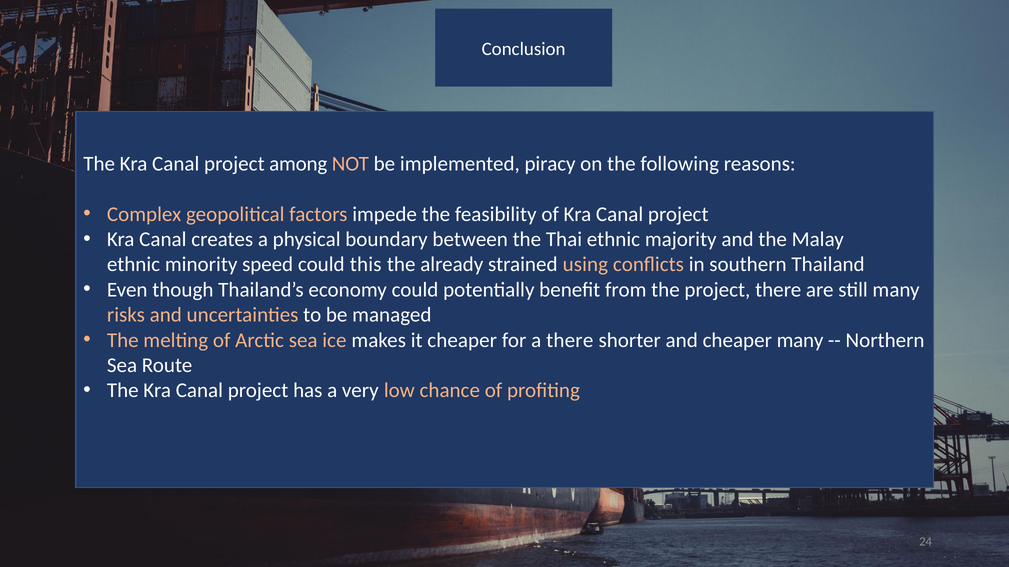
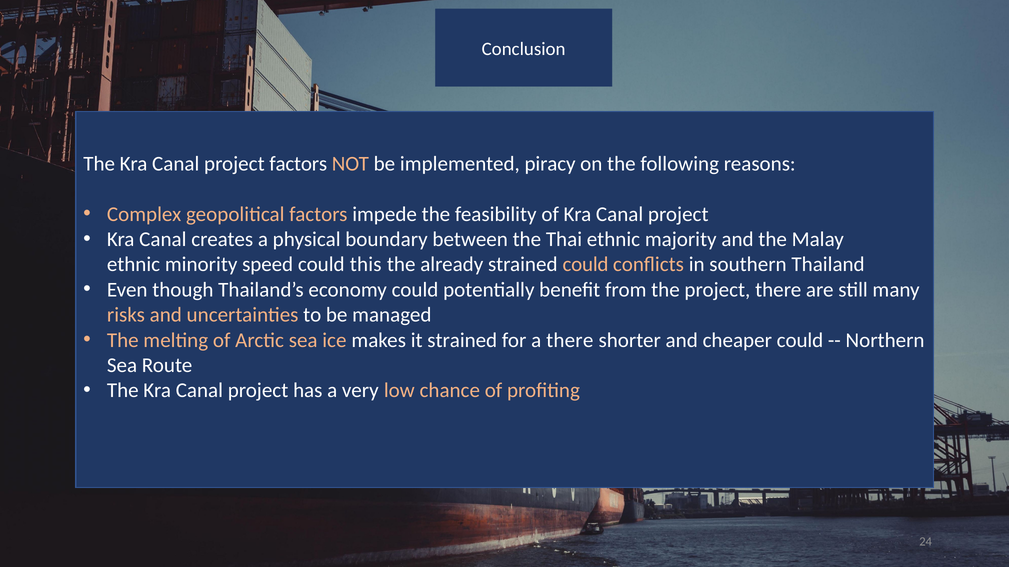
project among: among -> factors
strained using: using -> could
it cheaper: cheaper -> strained
cheaper many: many -> could
